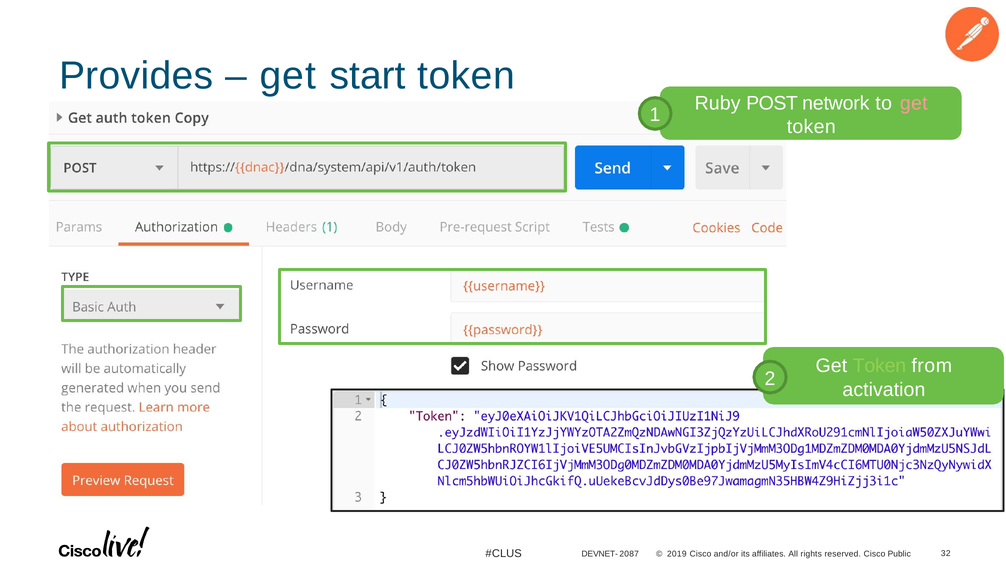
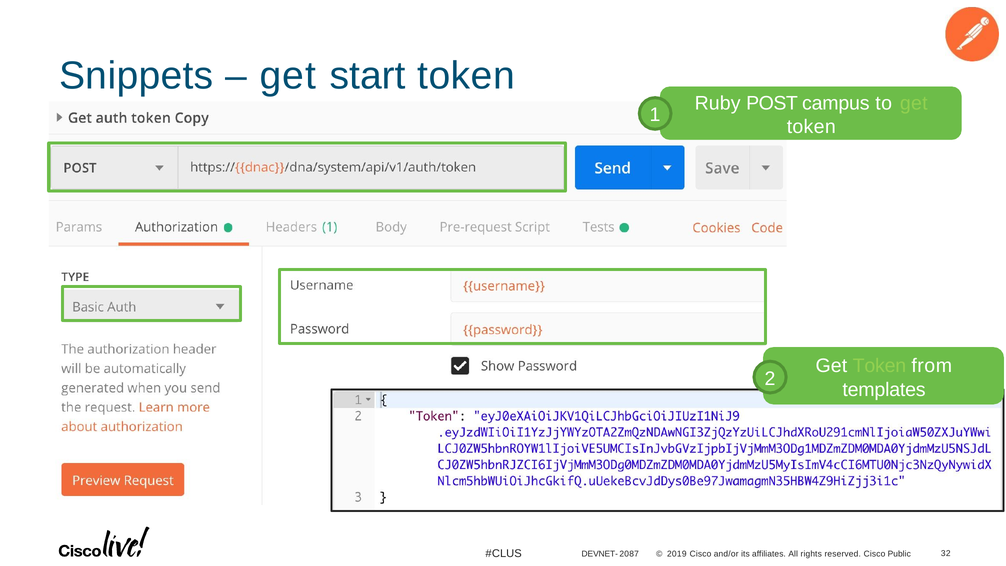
Provides: Provides -> Snippets
network: network -> campus
get at (914, 103) colour: pink -> light green
activation: activation -> templates
